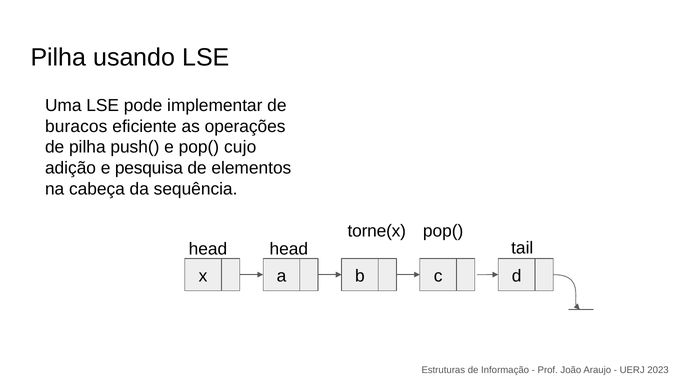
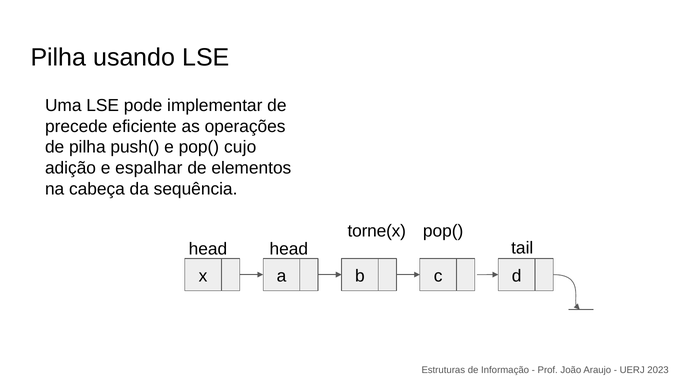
buracos: buracos -> precede
pesquisa: pesquisa -> espalhar
